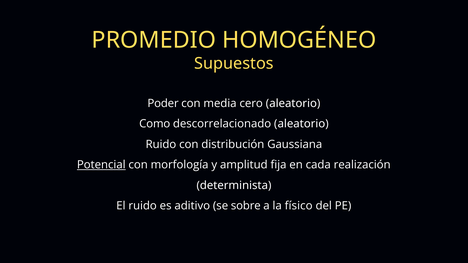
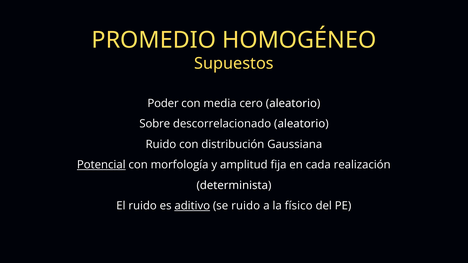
Como: Como -> Sobre
aditivo underline: none -> present
se sobre: sobre -> ruido
